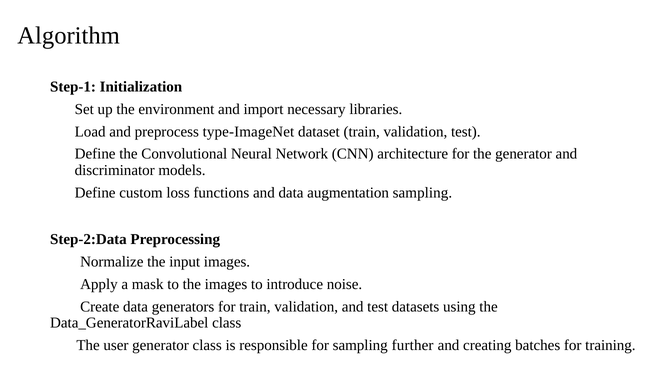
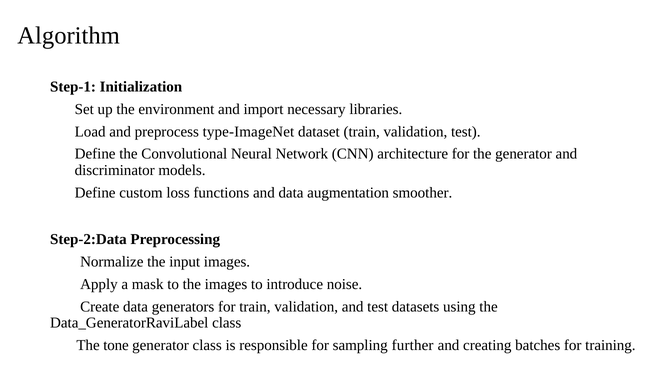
augmentation sampling: sampling -> smoother
user: user -> tone
